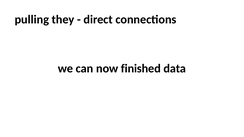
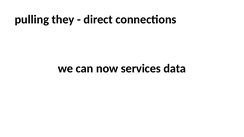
finished: finished -> services
